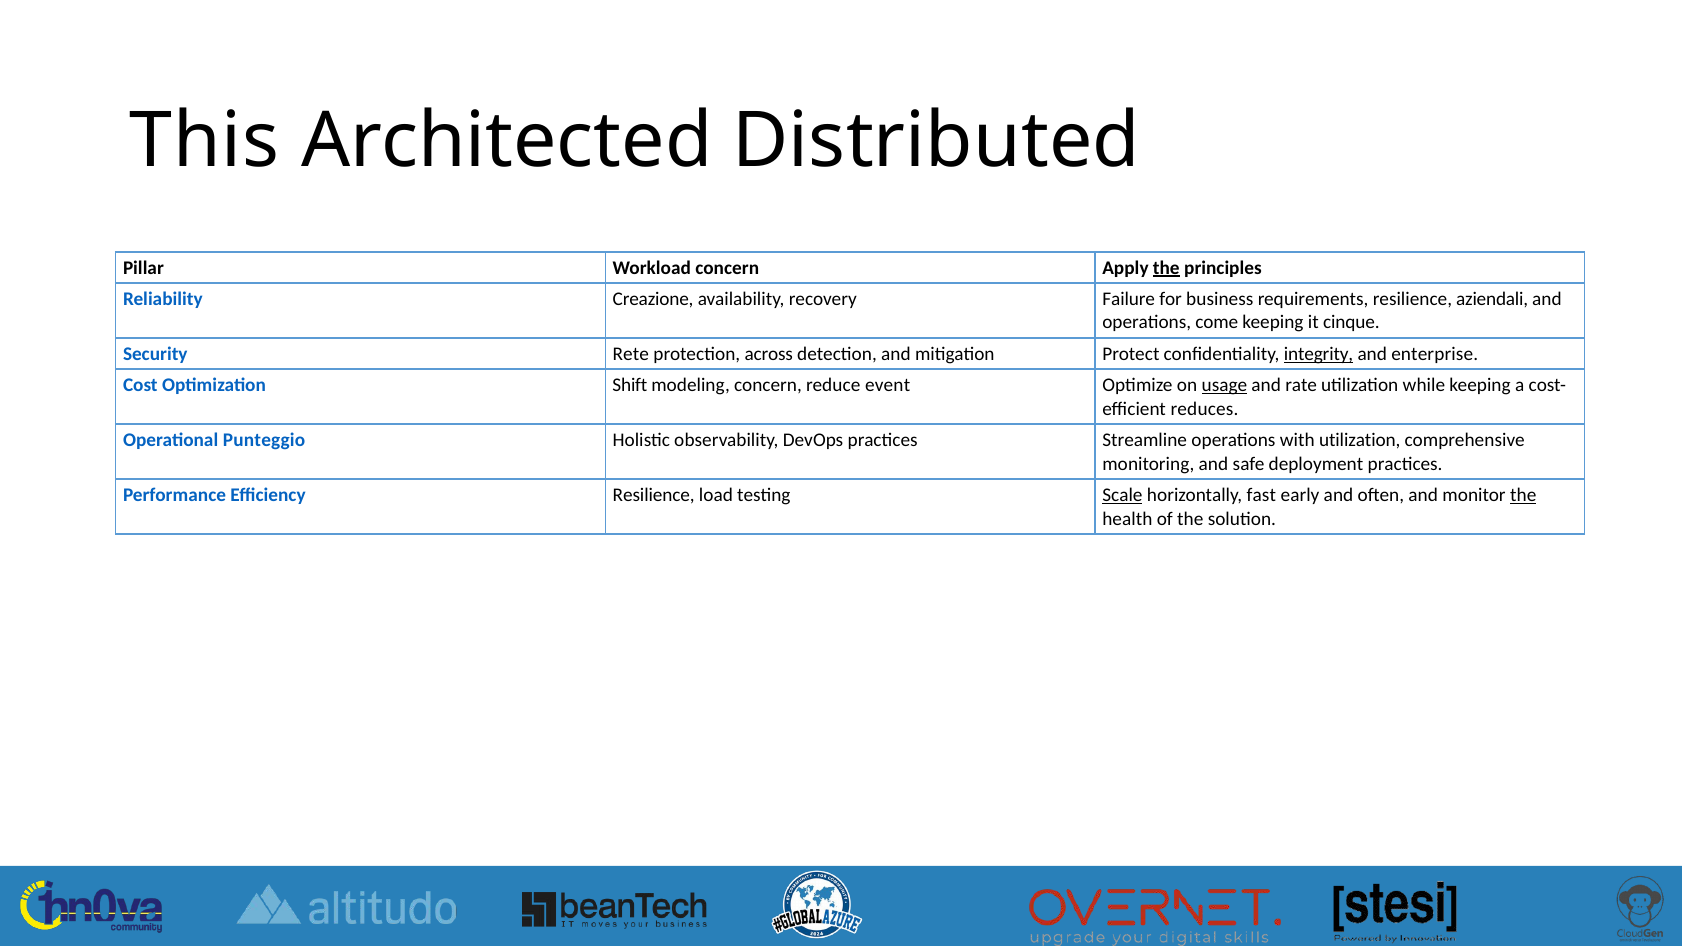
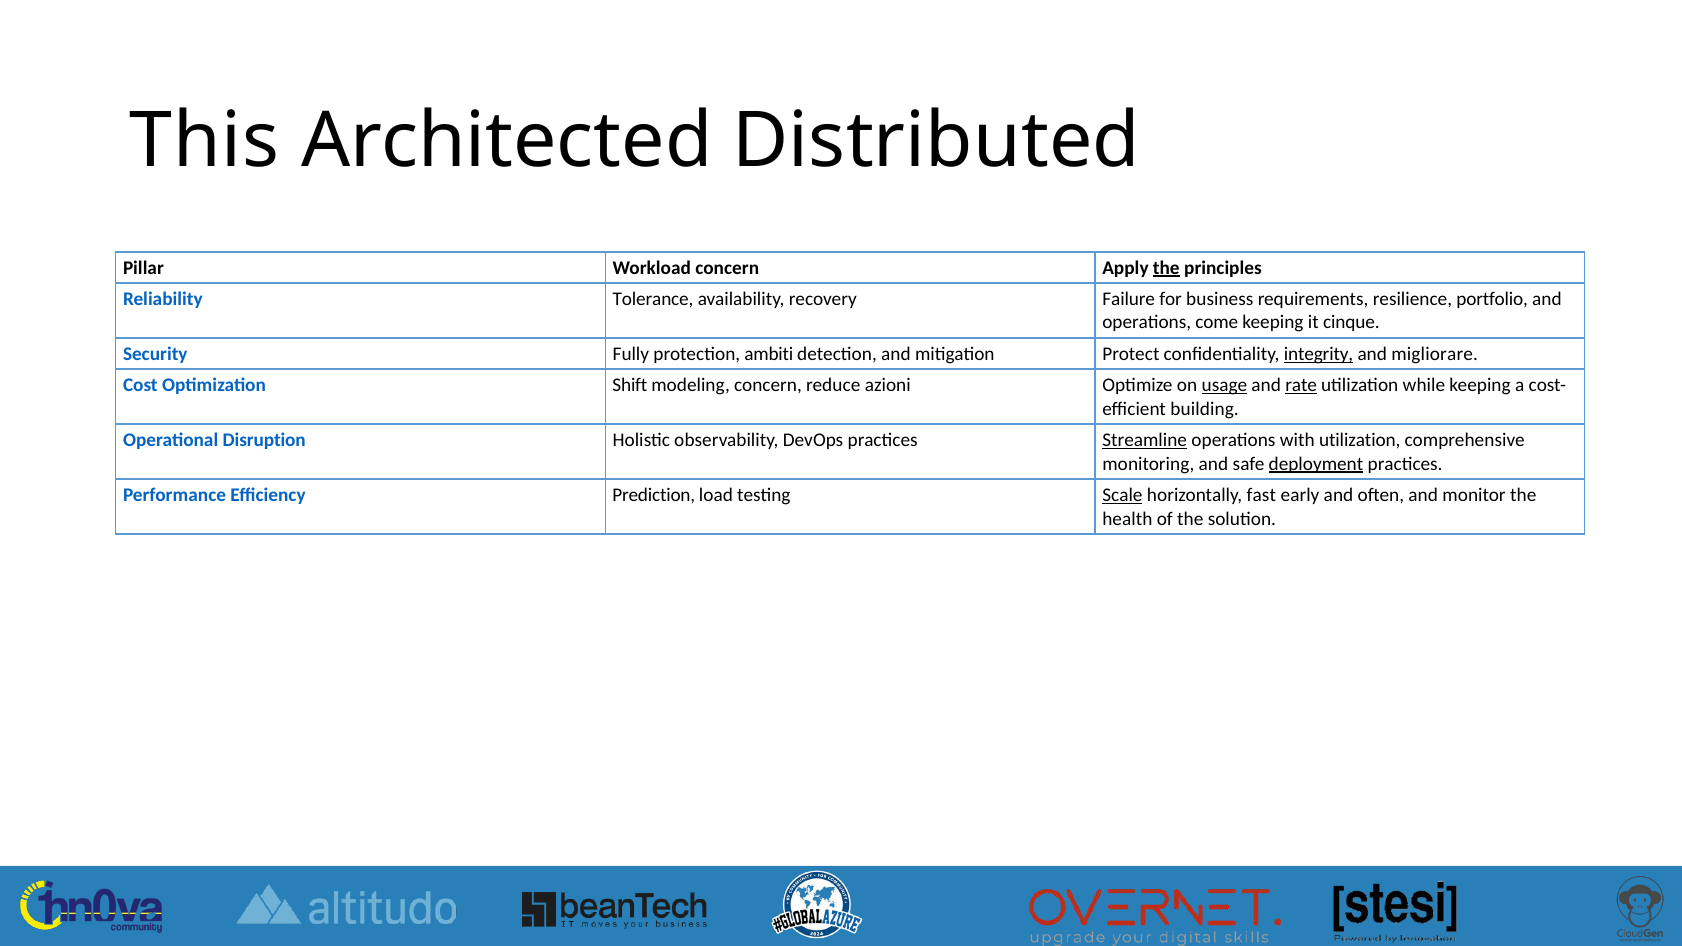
Creazione: Creazione -> Tolerance
aziendali: aziendali -> portfolio
Rete: Rete -> Fully
across: across -> ambiti
enterprise: enterprise -> migliorare
event: event -> azioni
rate underline: none -> present
reduces: reduces -> building
Punteggio: Punteggio -> Disruption
Streamline underline: none -> present
deployment underline: none -> present
Efficiency Resilience: Resilience -> Prediction
the at (1523, 495) underline: present -> none
